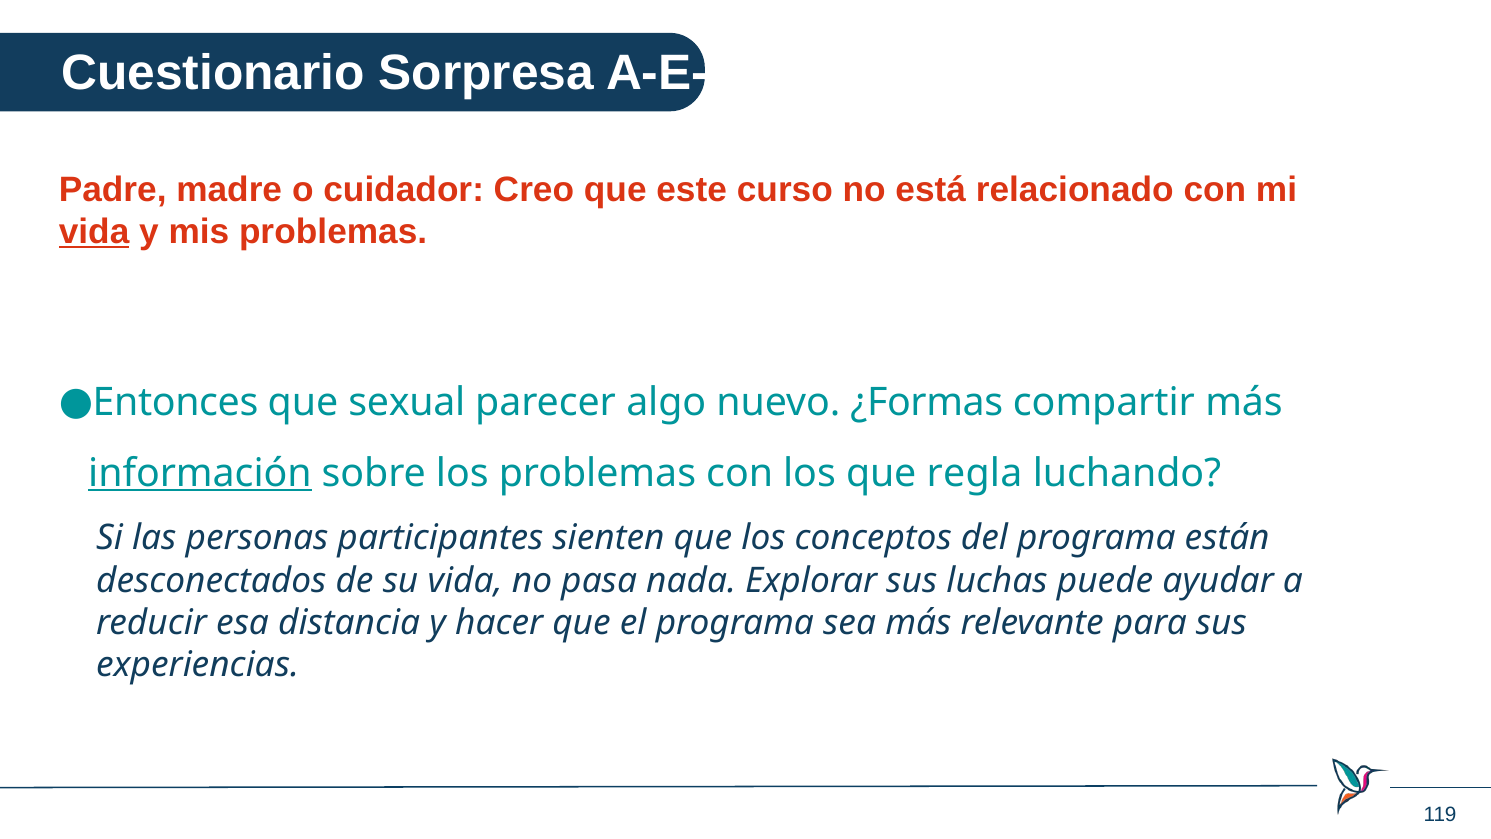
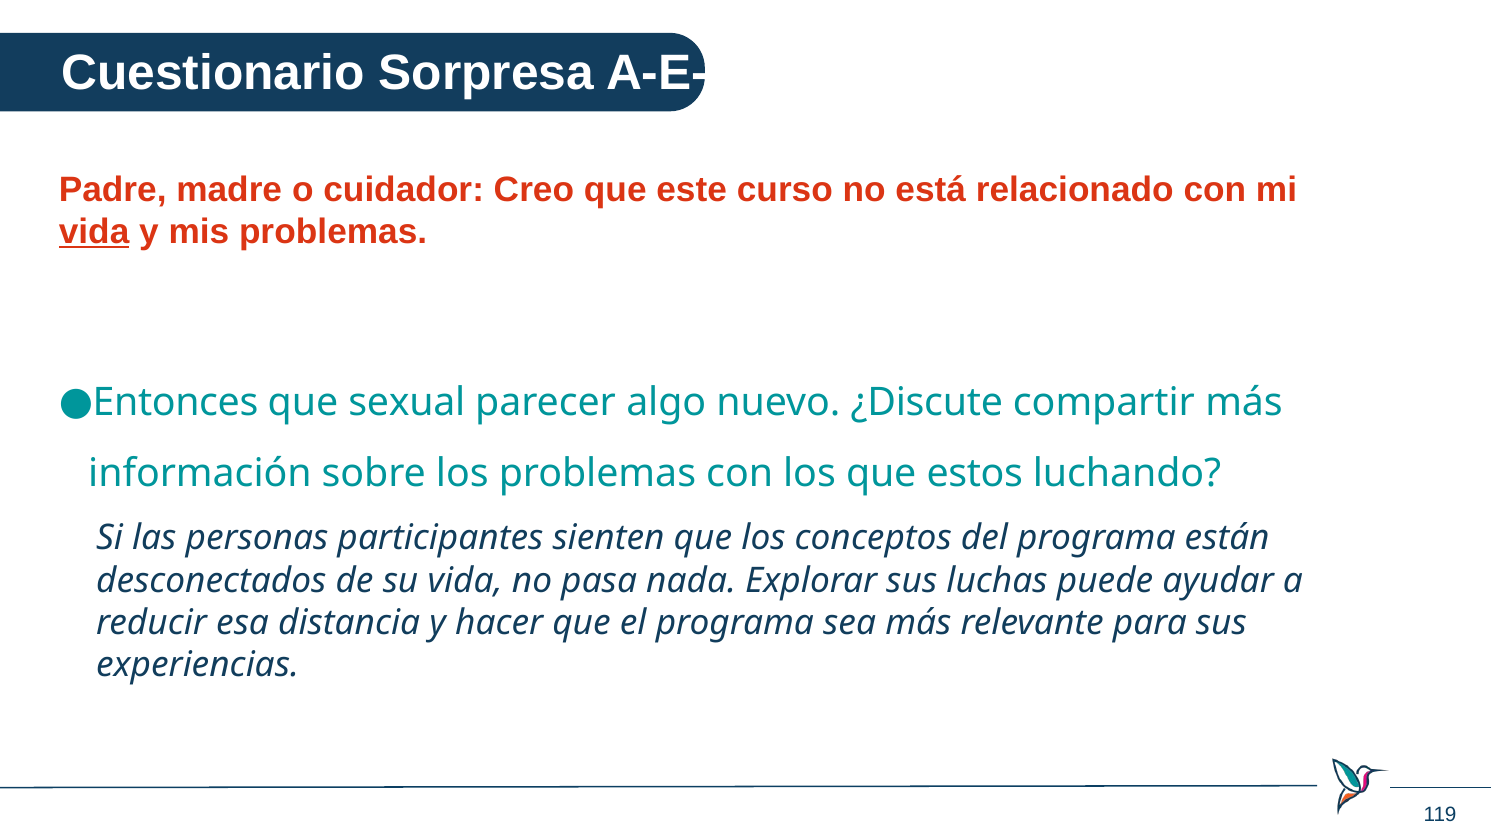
¿Formas: ¿Formas -> ¿Discute
información underline: present -> none
regla: regla -> estos
